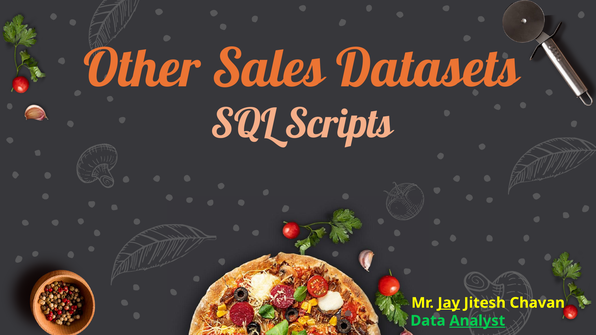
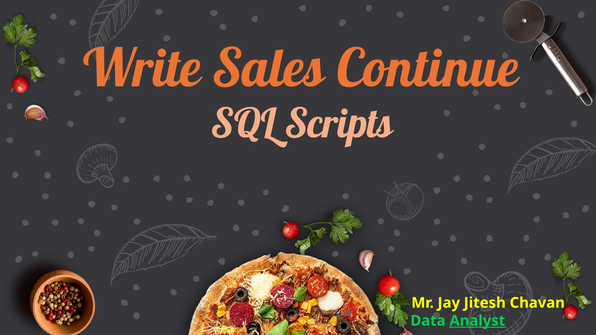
Other: Other -> Write
Datasets: Datasets -> Continue
Jay underline: present -> none
